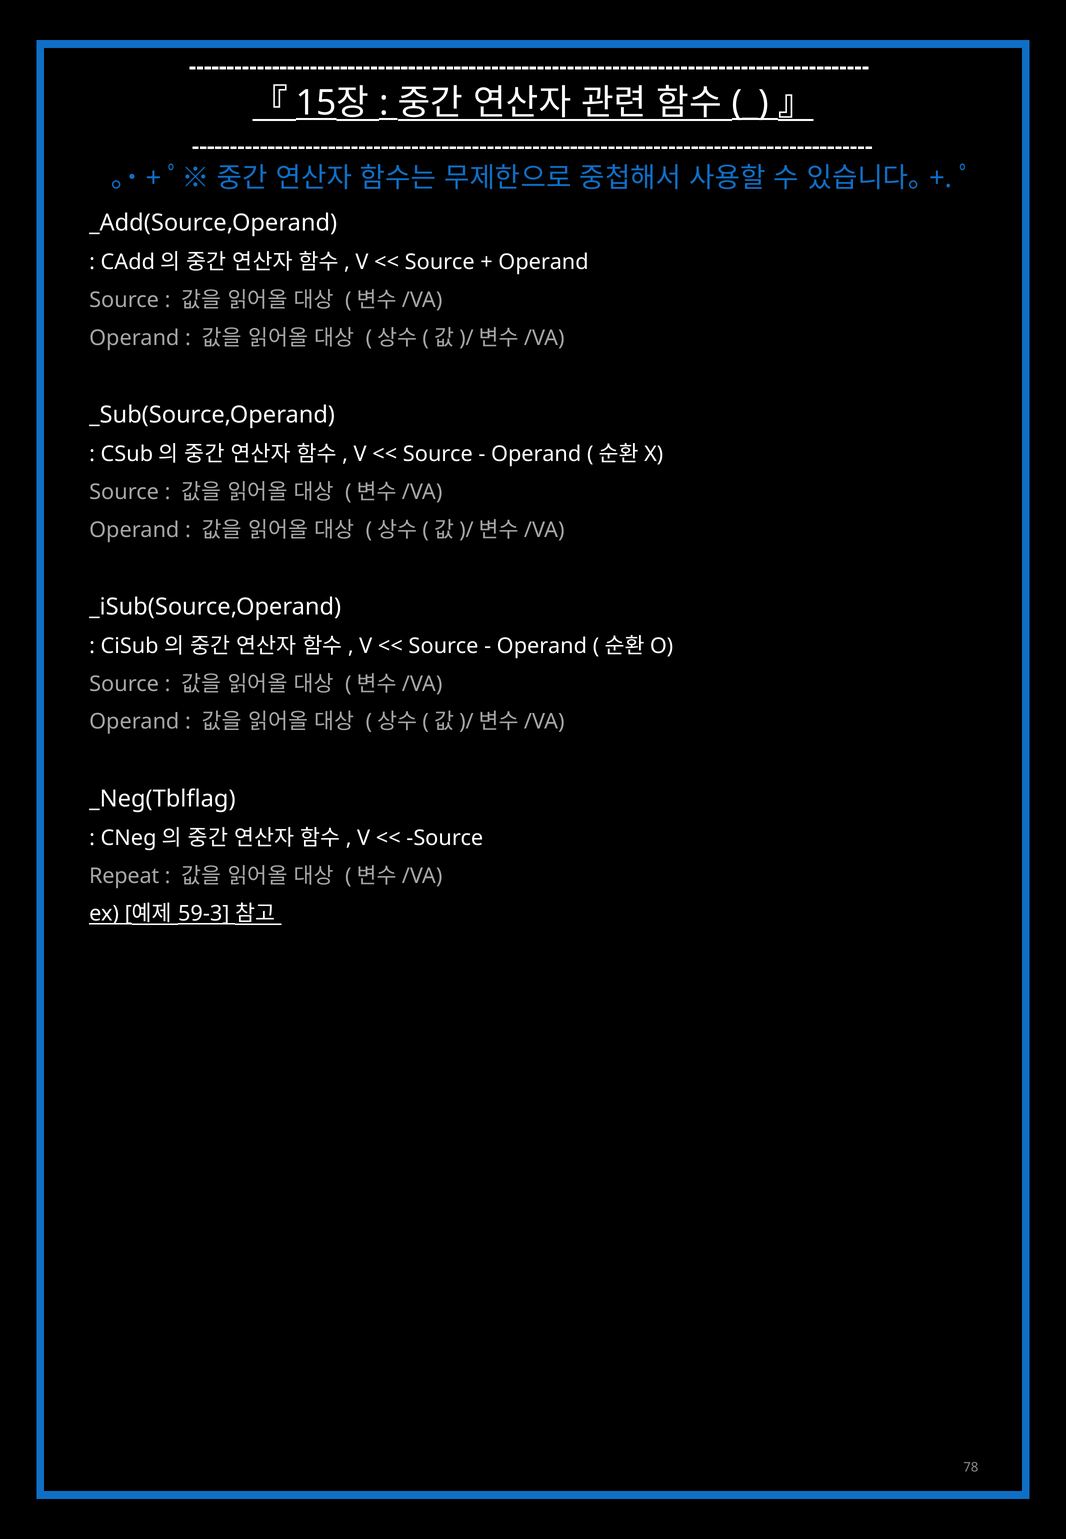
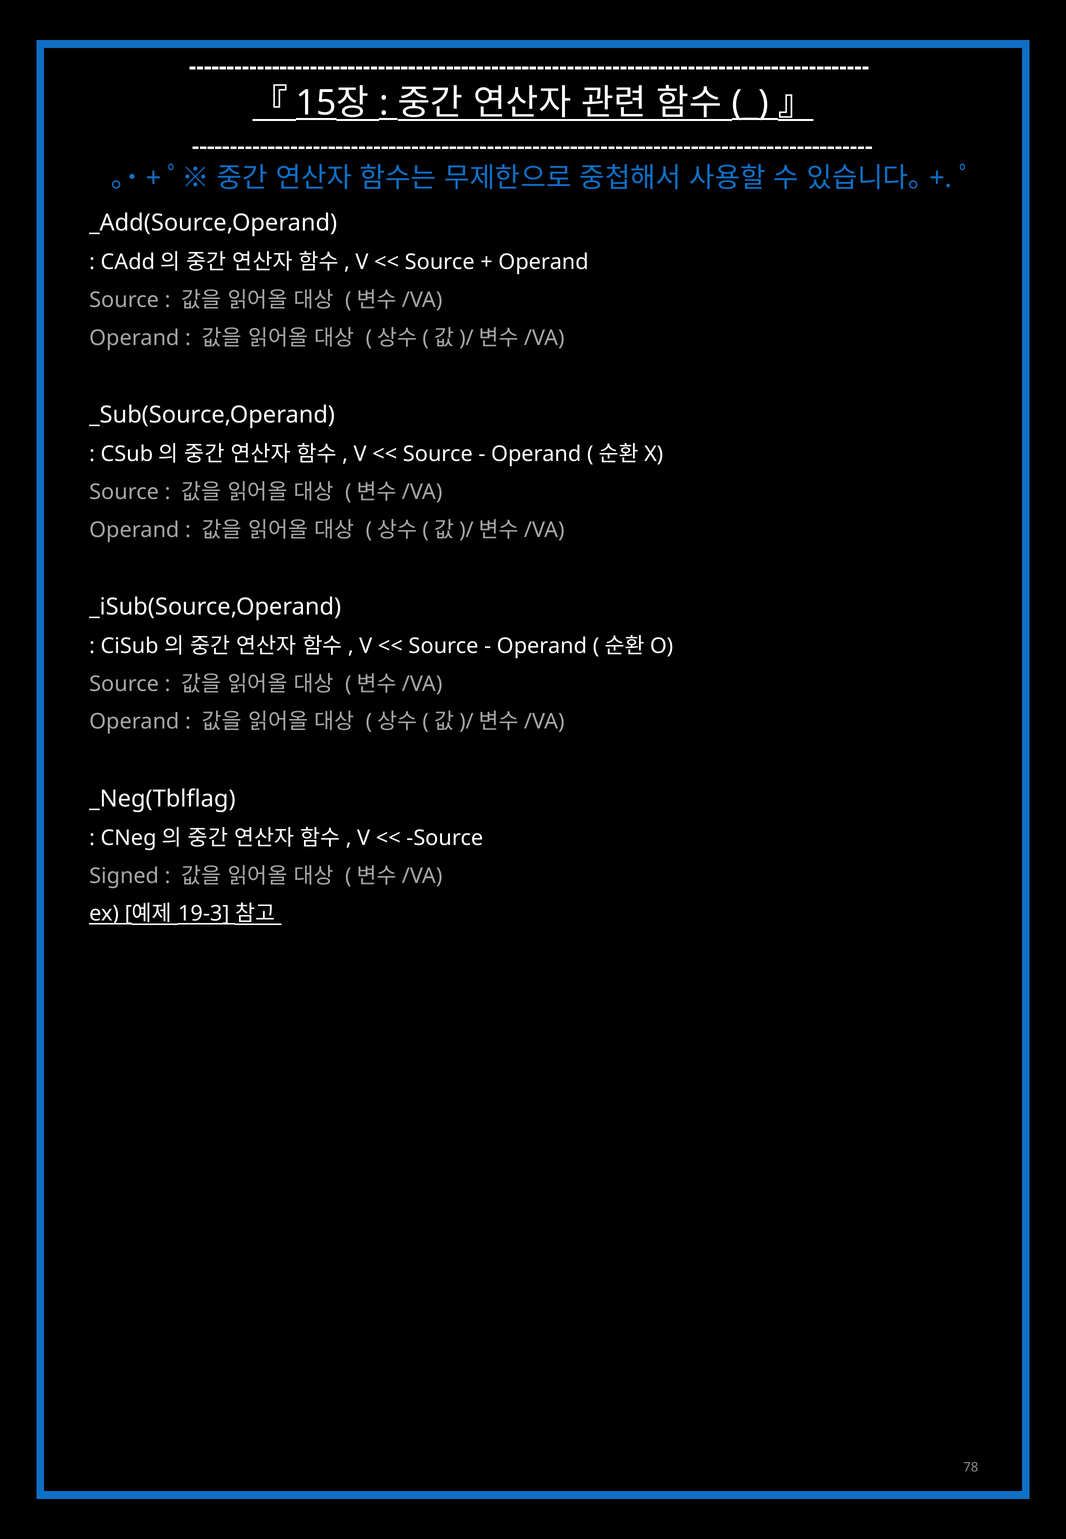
Repeat: Repeat -> Signed
59-3: 59-3 -> 19-3
